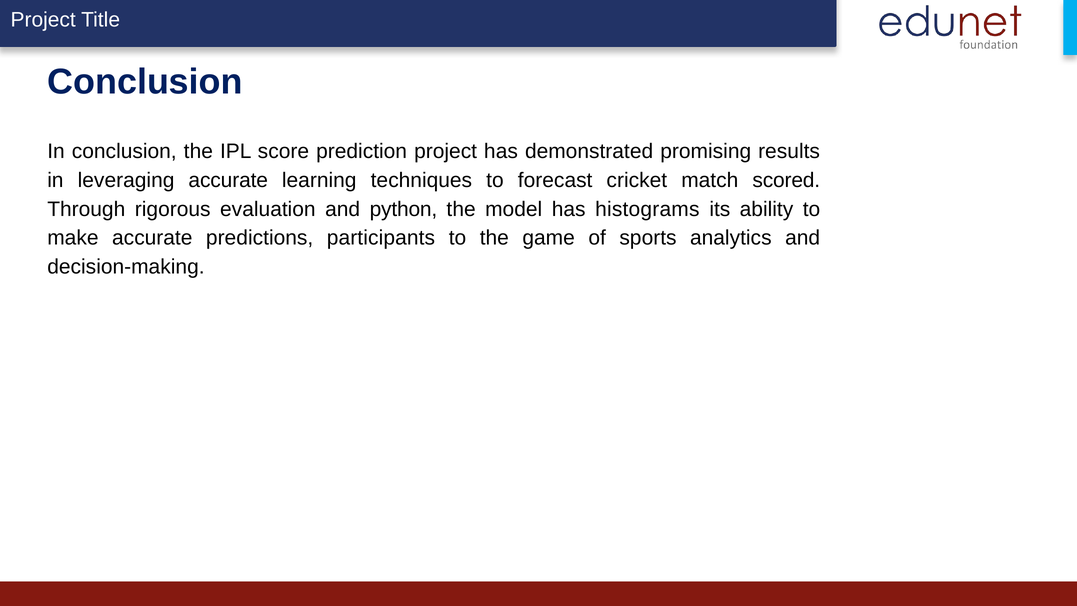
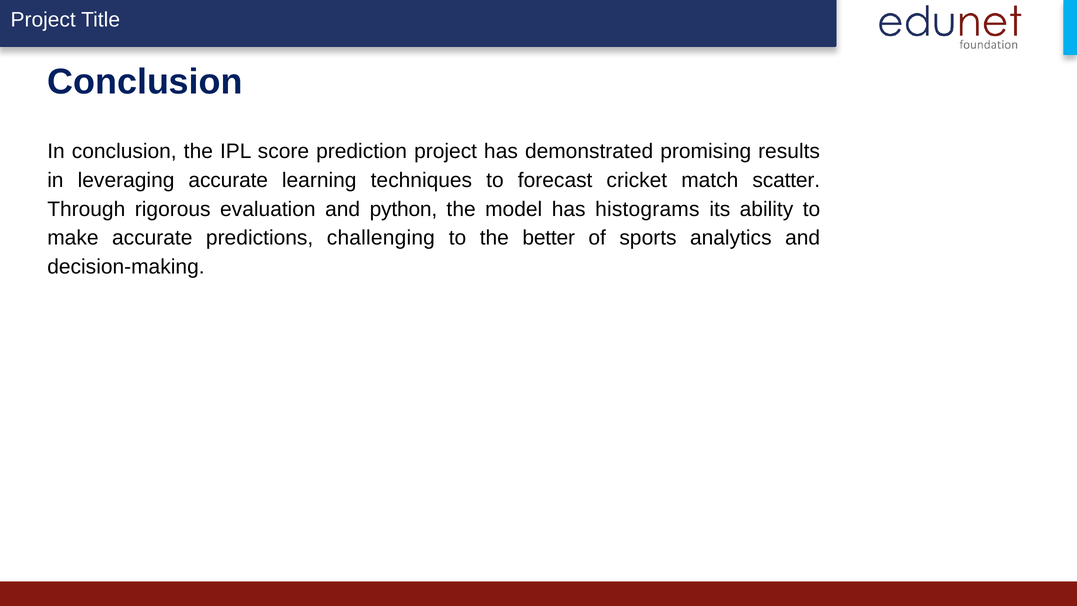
scored: scored -> scatter
participants: participants -> challenging
game: game -> better
